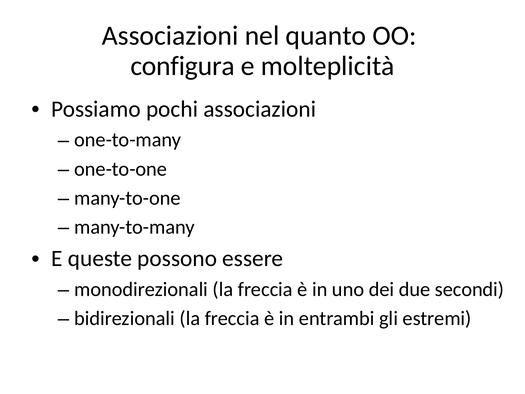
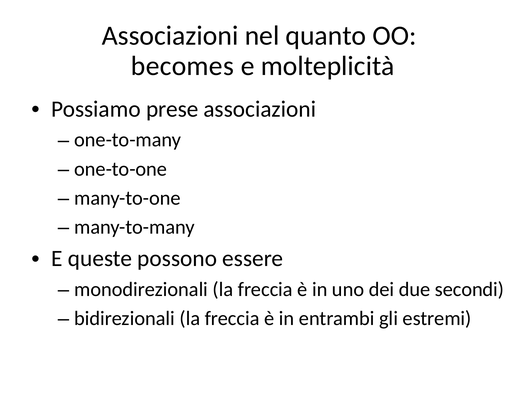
configura: configura -> becomes
pochi: pochi -> prese
